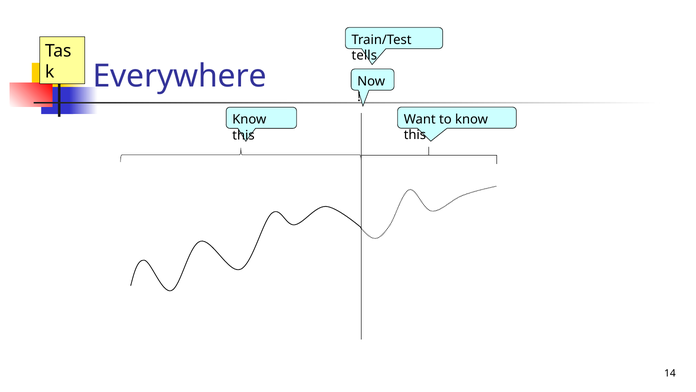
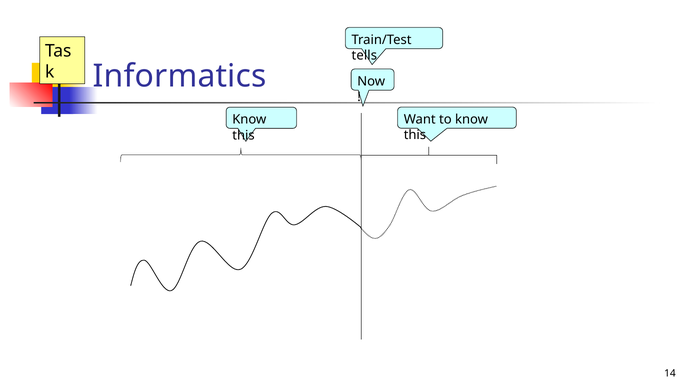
Everywhere: Everywhere -> Informatics
